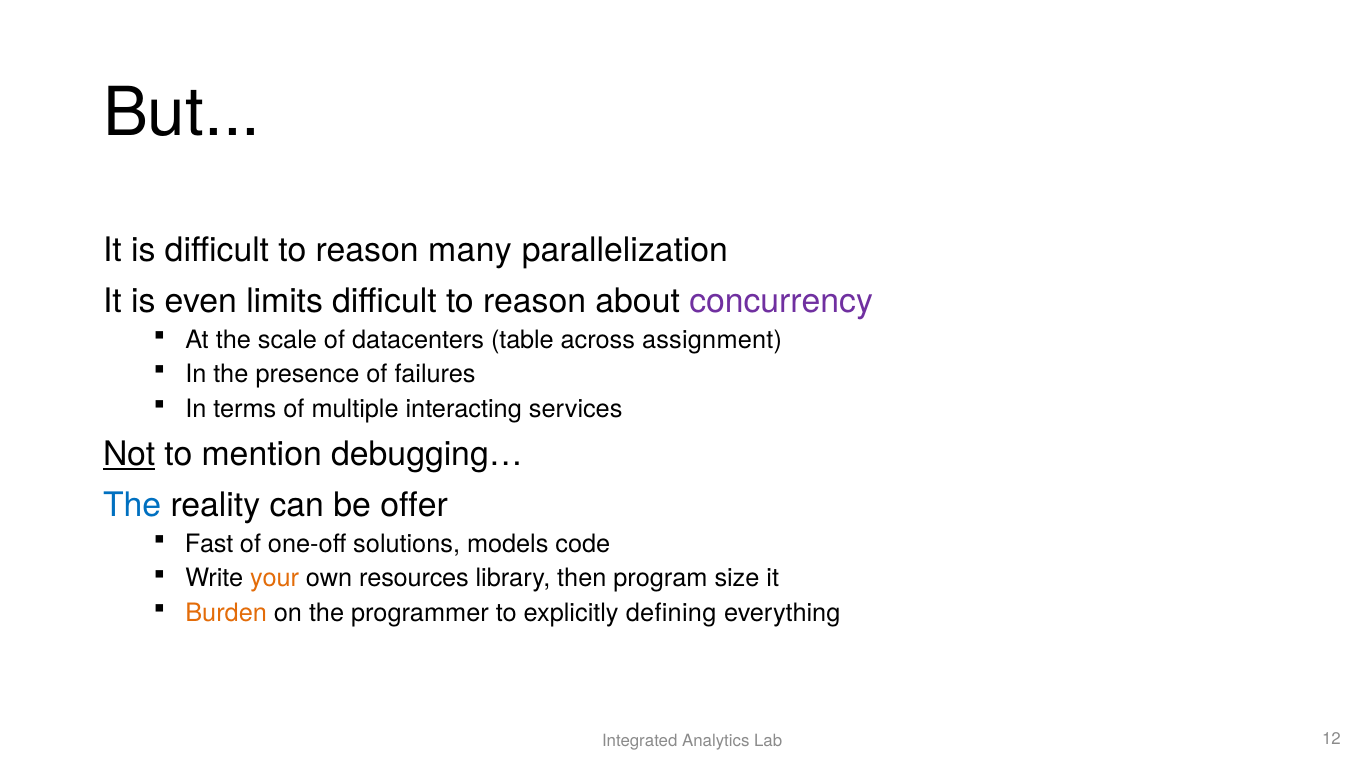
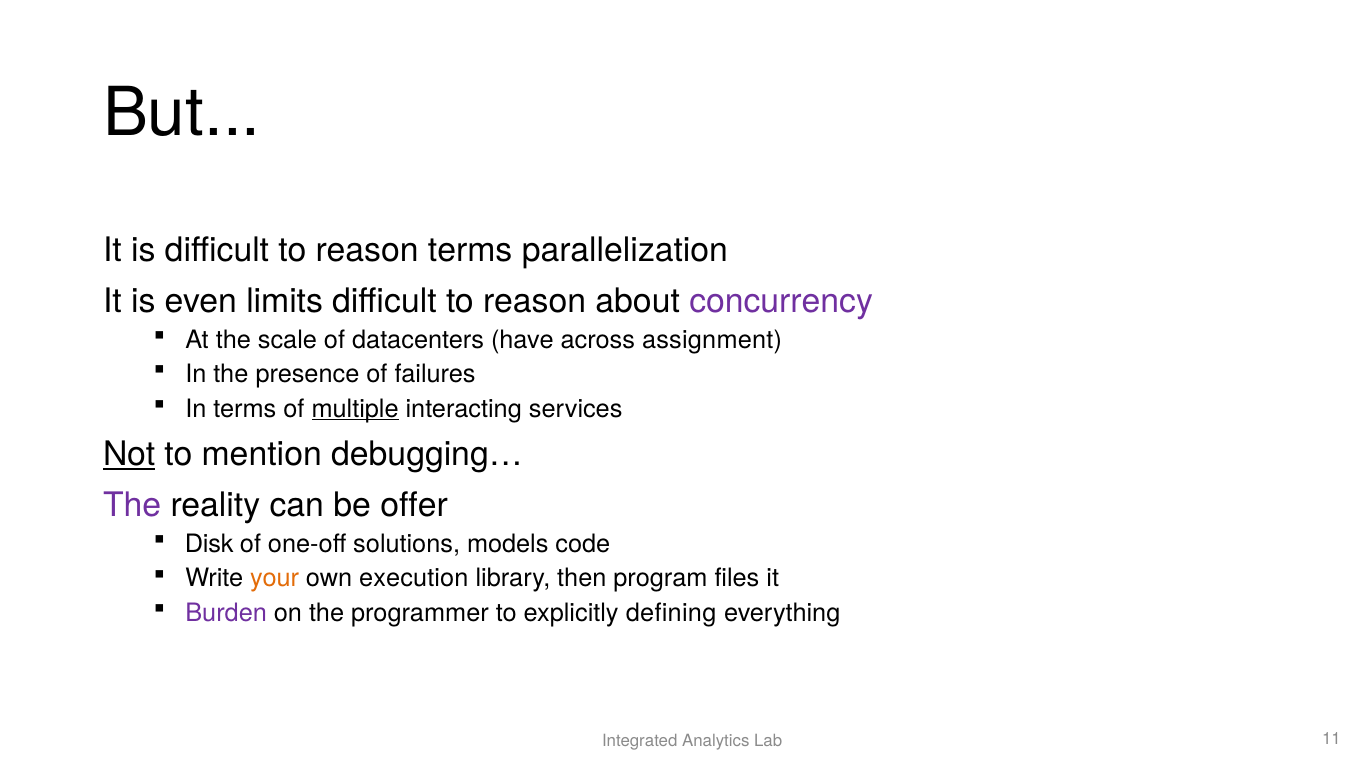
reason many: many -> terms
table: table -> have
multiple underline: none -> present
The at (132, 505) colour: blue -> purple
Fast: Fast -> Disk
resources: resources -> execution
size: size -> files
Burden colour: orange -> purple
12: 12 -> 11
